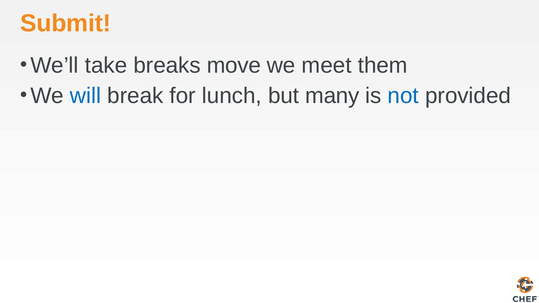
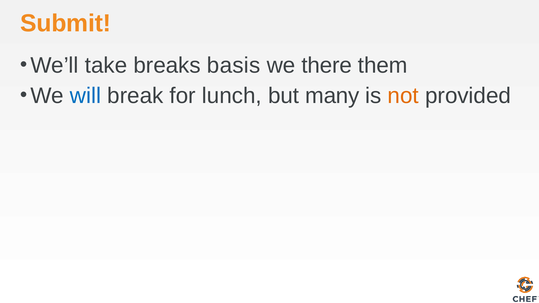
move: move -> basis
meet: meet -> there
not colour: blue -> orange
